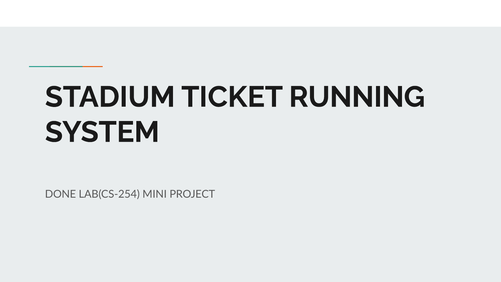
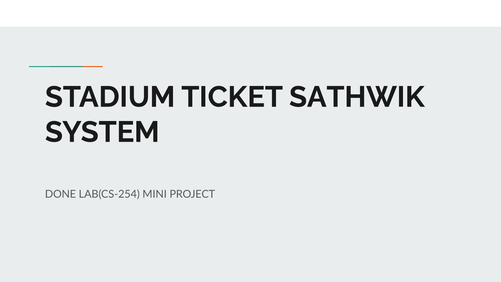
RUNNING: RUNNING -> SATHWIK
